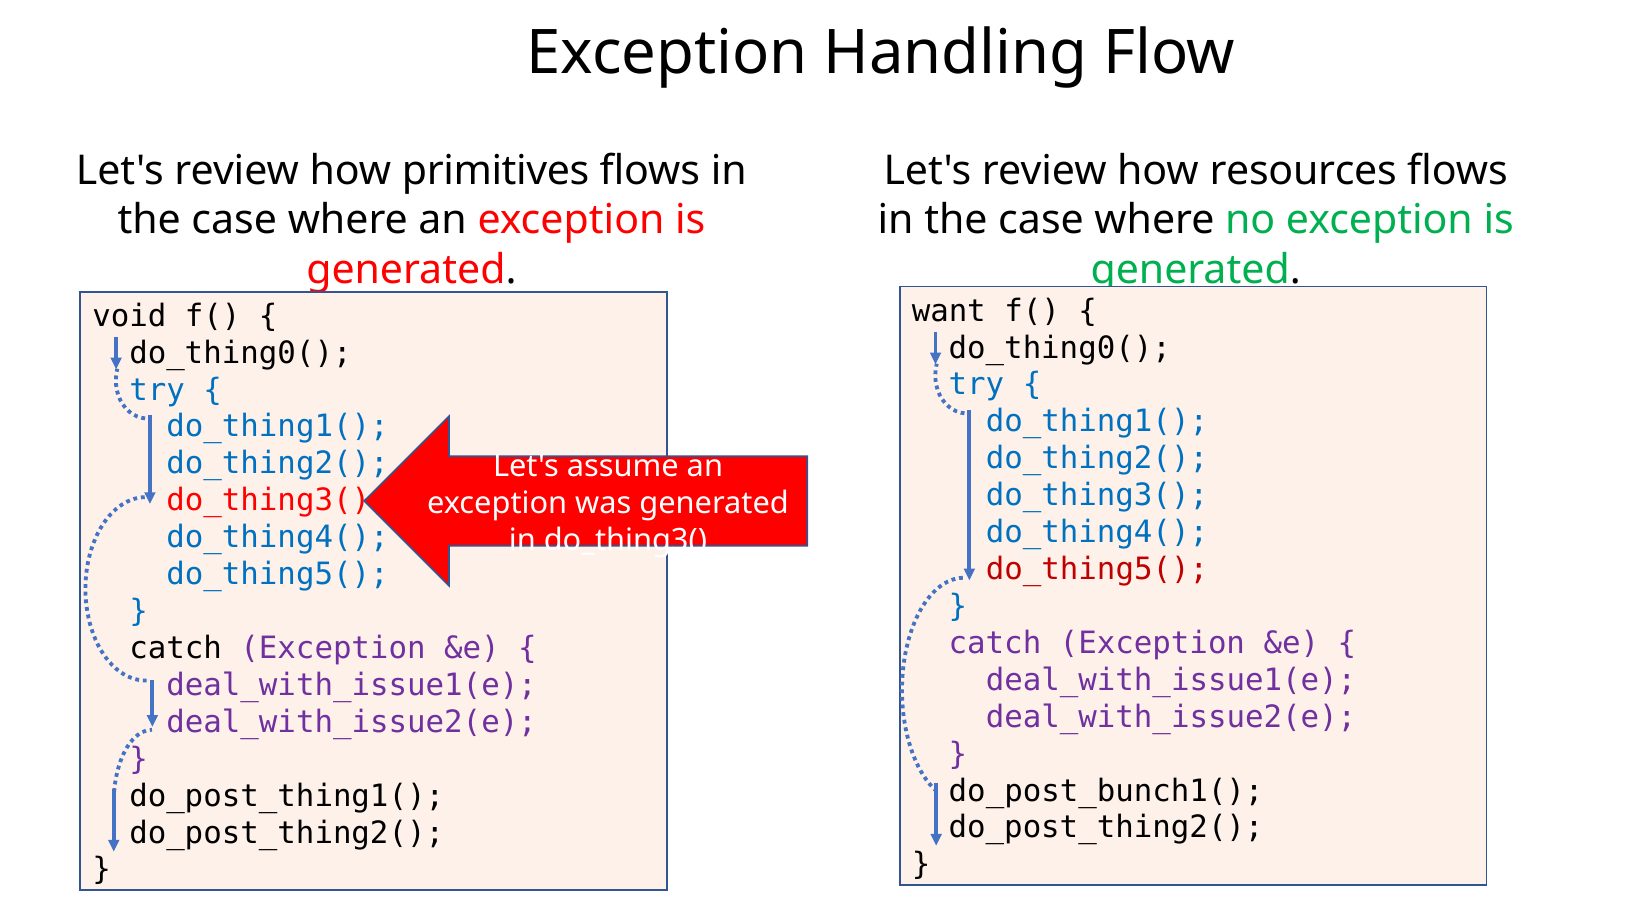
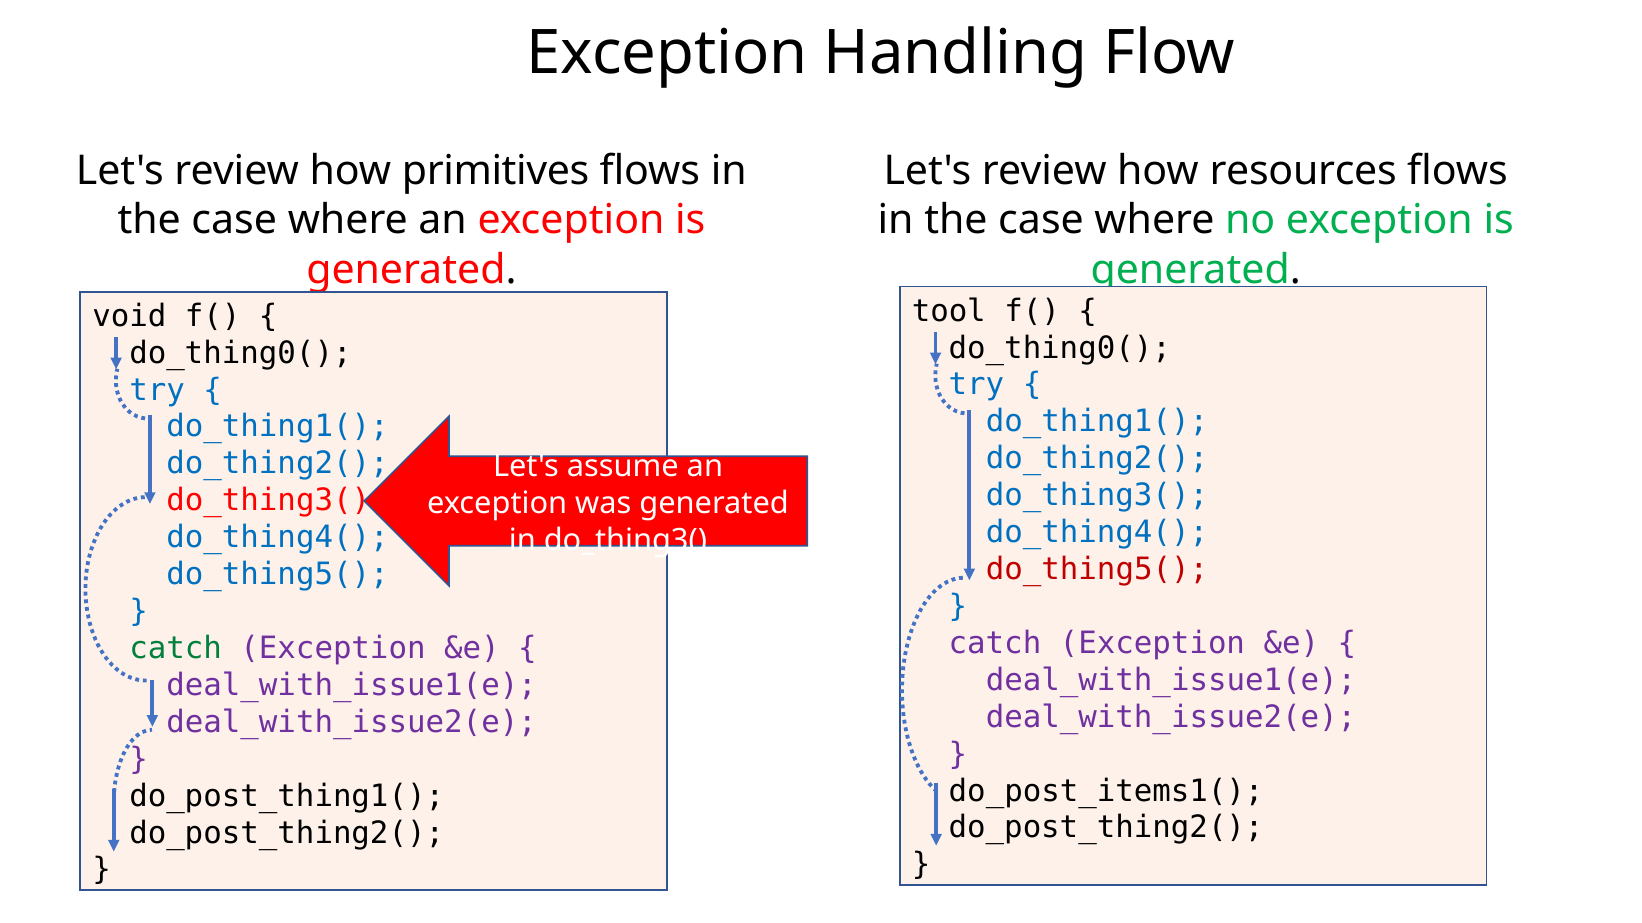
want: want -> tool
catch at (176, 649) colour: black -> green
do_post_bunch1(: do_post_bunch1( -> do_post_items1(
